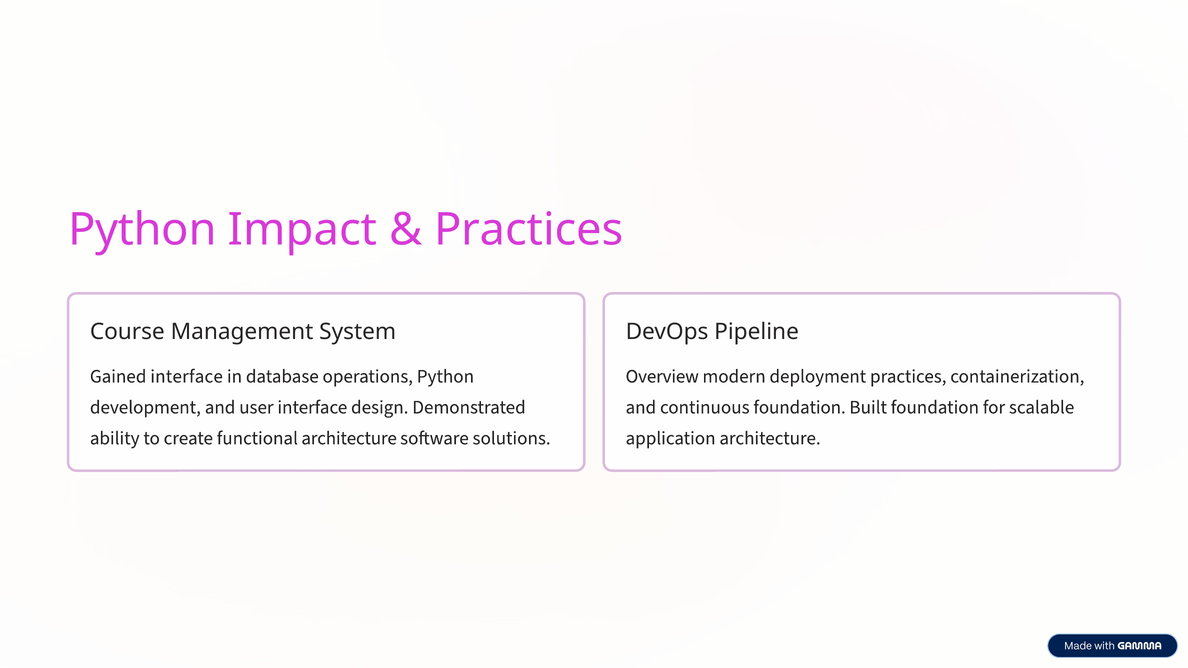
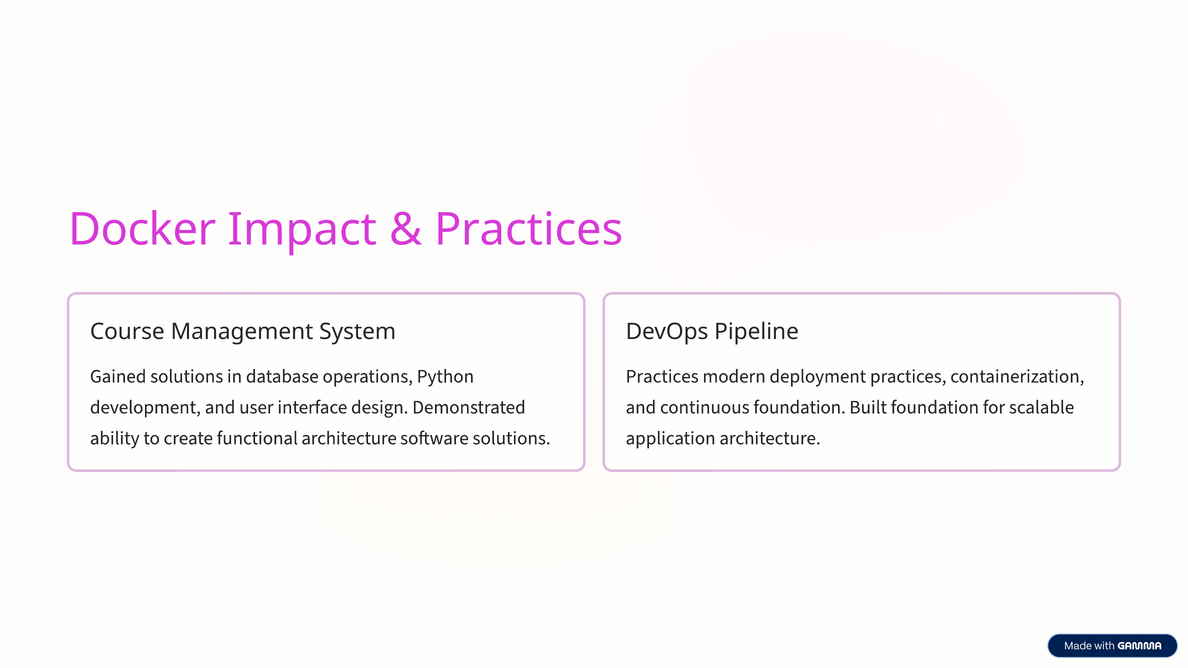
Python at (142, 230): Python -> Docker
Gained interface: interface -> solutions
Overview at (662, 376): Overview -> Practices
